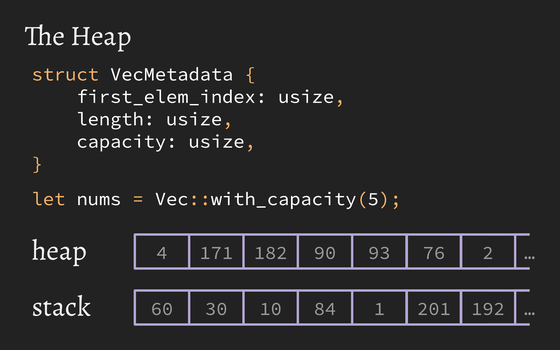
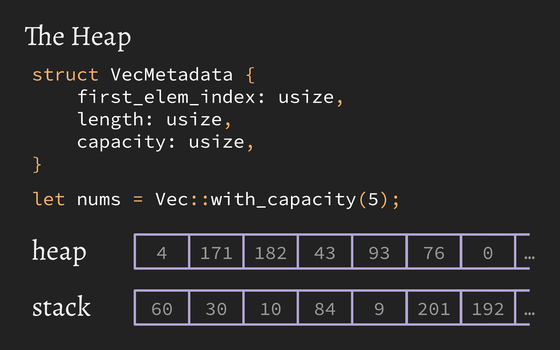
90: 90 -> 43
2: 2 -> 0
1: 1 -> 9
